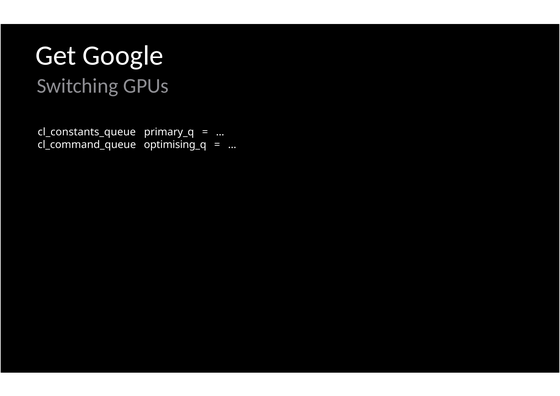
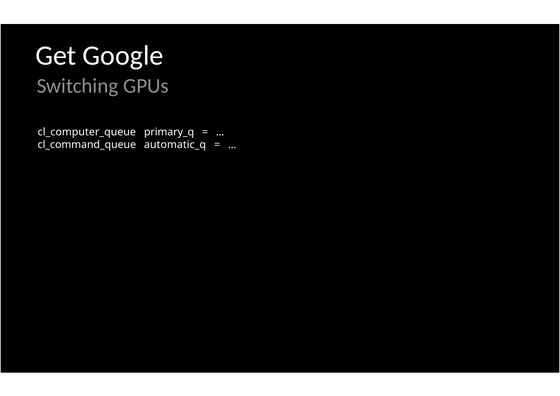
cl_constants_queue: cl_constants_queue -> cl_computer_queue
optimising_q: optimising_q -> automatic_q
